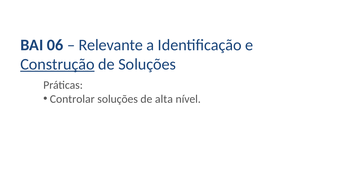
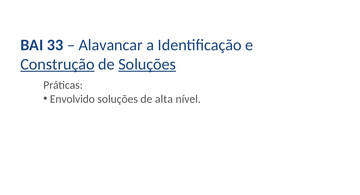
06: 06 -> 33
Relevante: Relevante -> Alavancar
Soluções at (147, 64) underline: none -> present
Controlar: Controlar -> Envolvido
